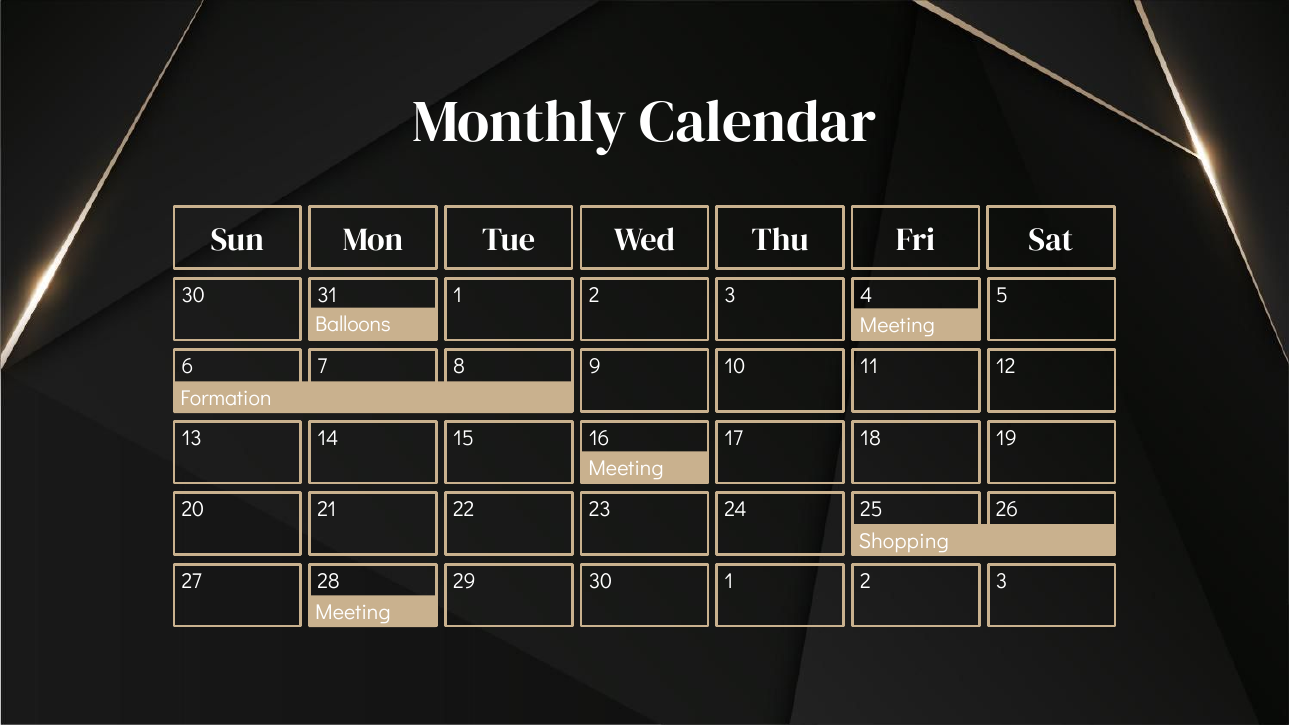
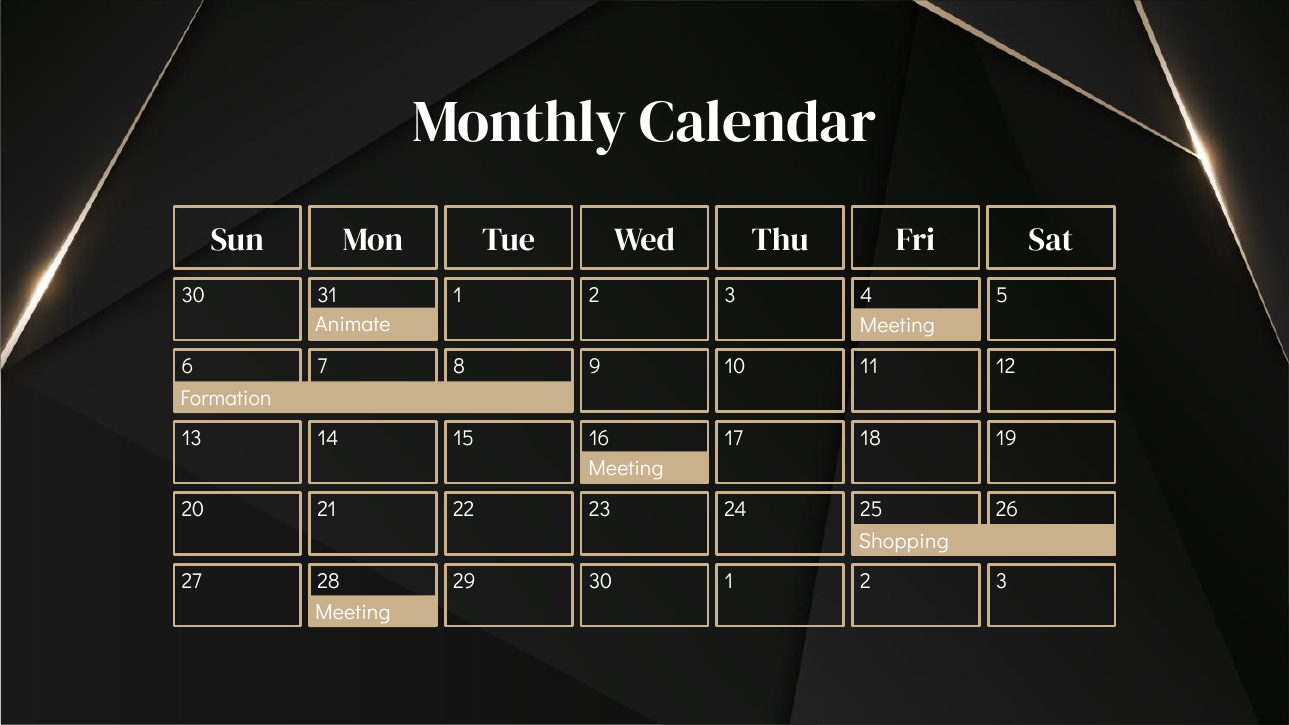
Balloons: Balloons -> Animate
